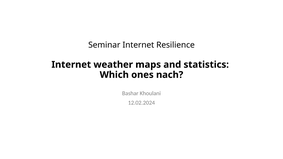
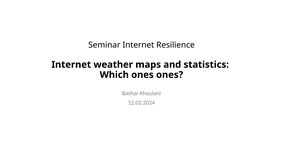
ones nach: nach -> ones
